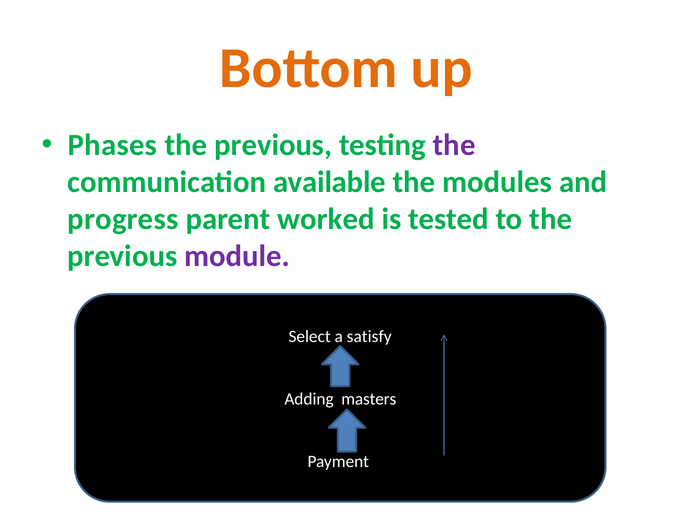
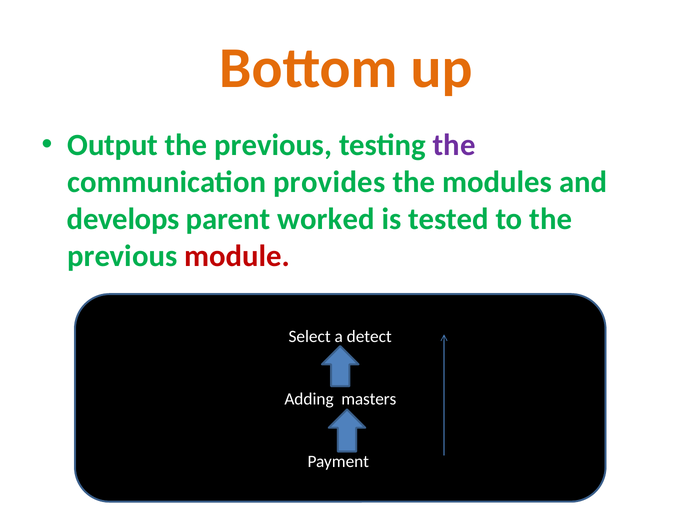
Phases: Phases -> Output
available: available -> provides
progress: progress -> develops
module colour: purple -> red
satisfy: satisfy -> detect
